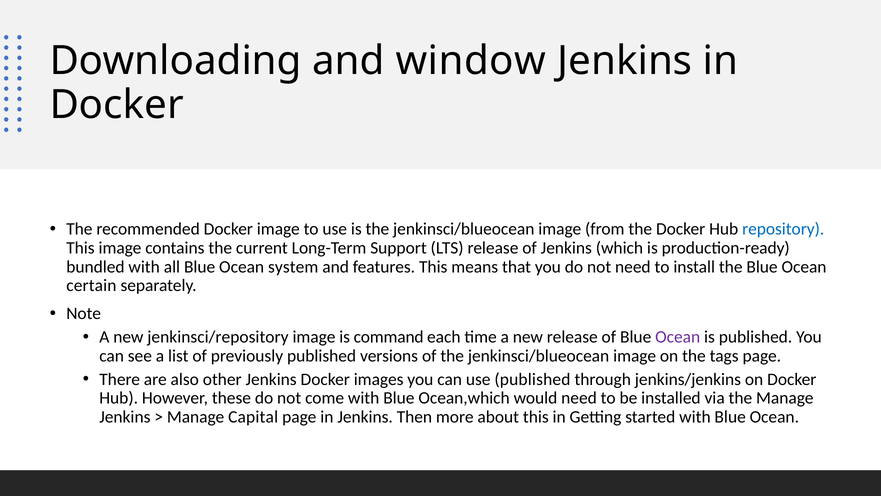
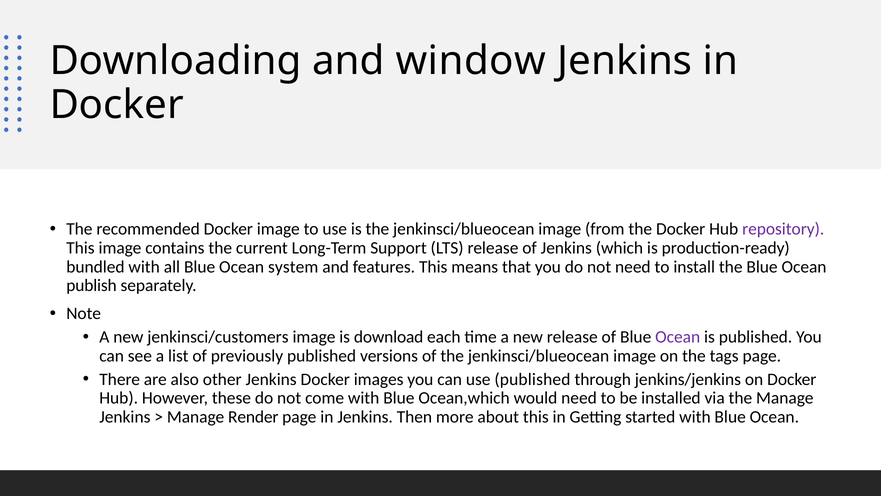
repository colour: blue -> purple
certain: certain -> publish
jenkinsci/repository: jenkinsci/repository -> jenkinsci/customers
command: command -> download
Capital: Capital -> Render
